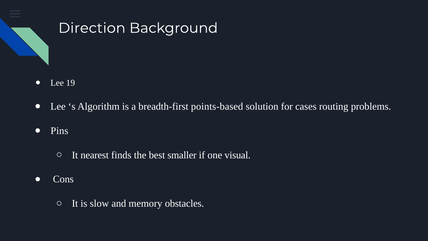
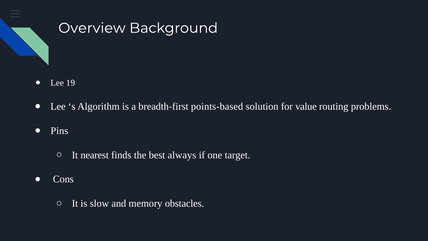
Direction: Direction -> Overview
cases: cases -> value
smaller: smaller -> always
visual: visual -> target
